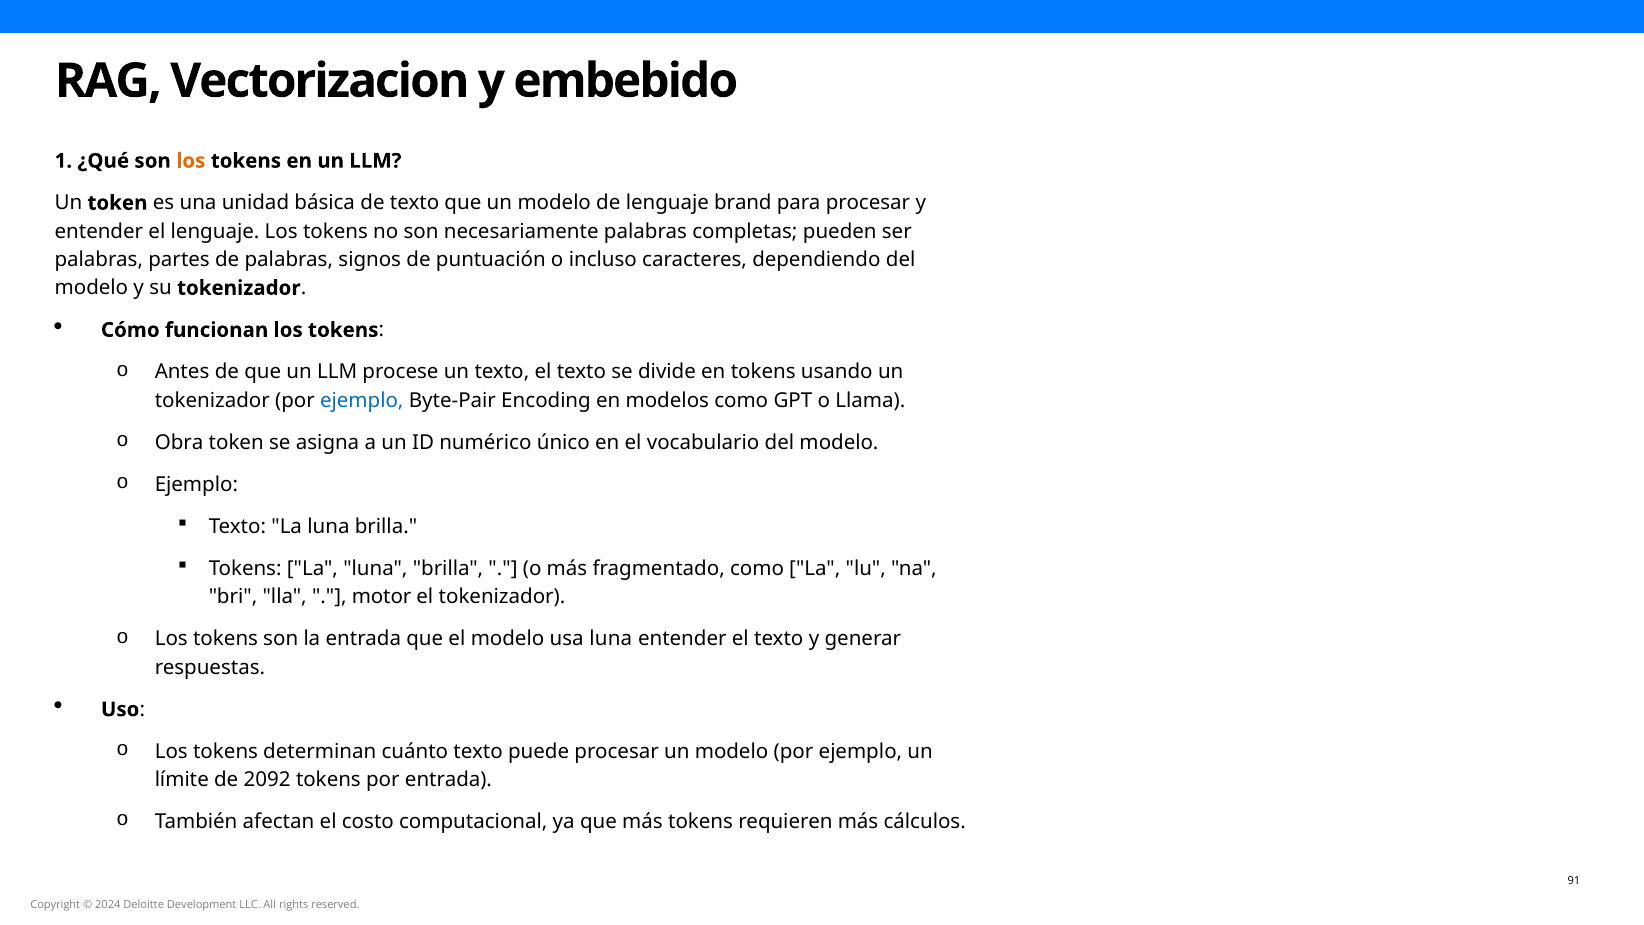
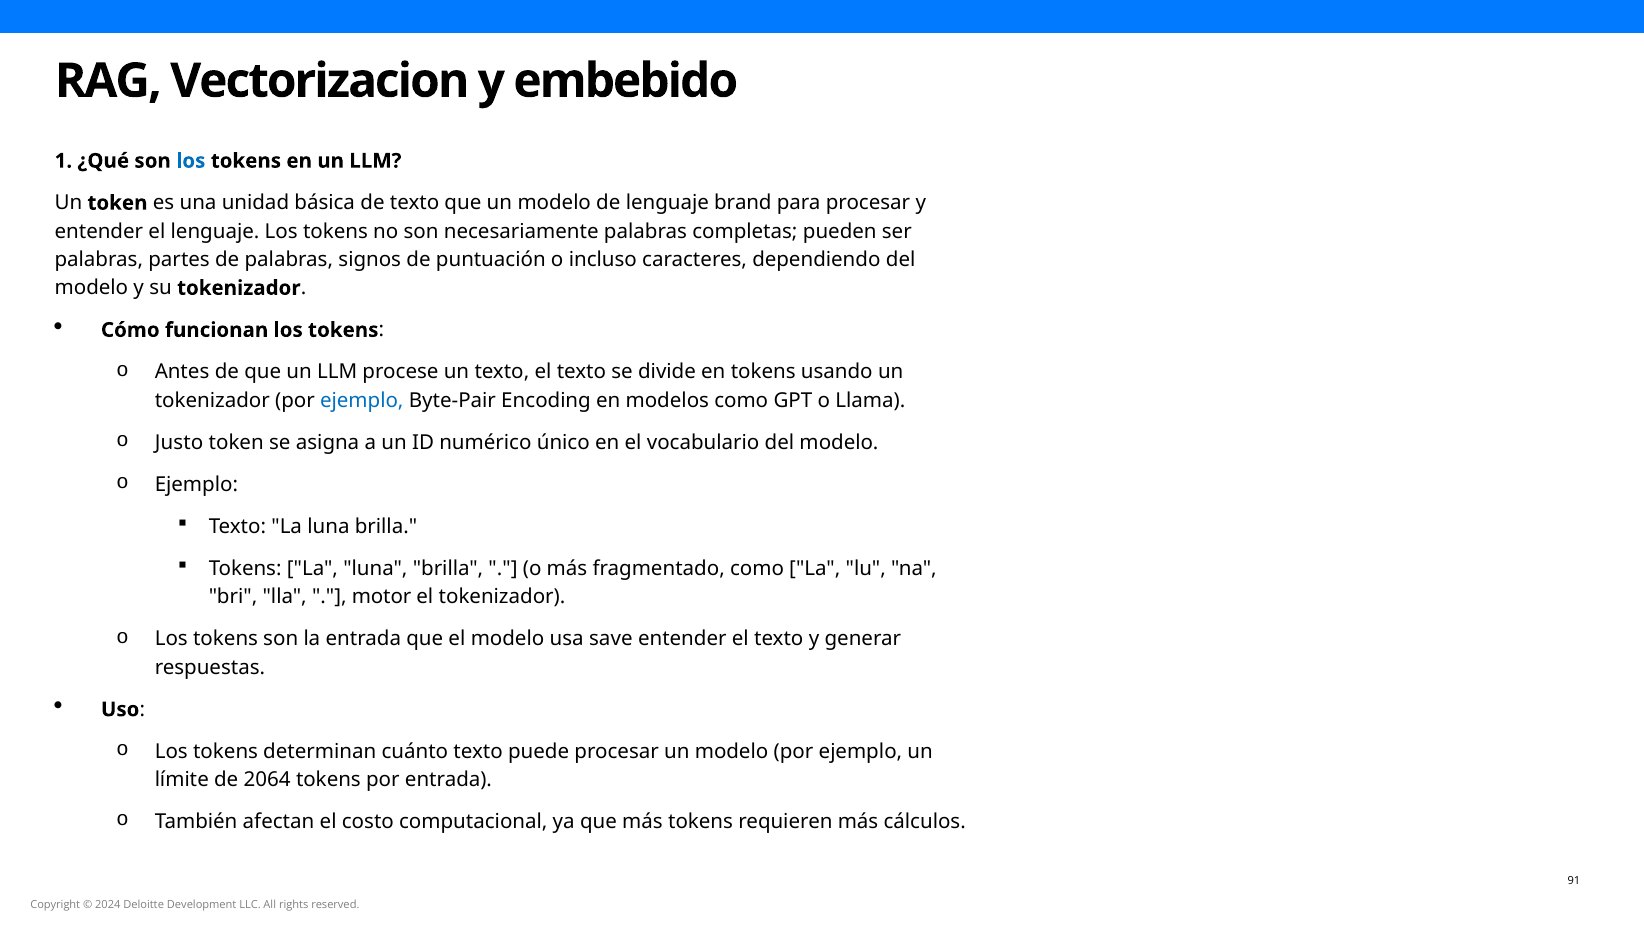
los at (191, 161) colour: orange -> blue
Obra: Obra -> Justo
usa luna: luna -> save
2092: 2092 -> 2064
